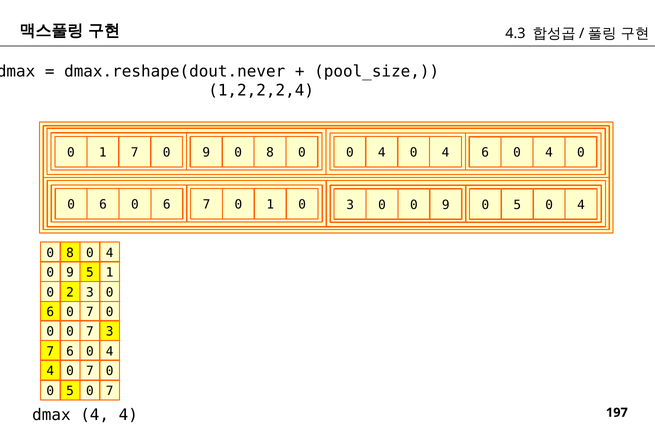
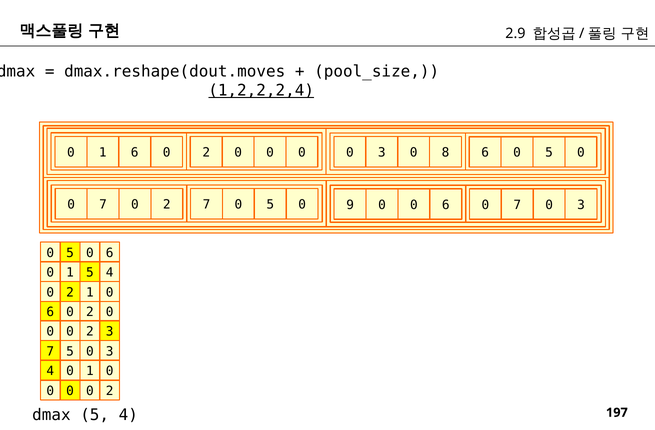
4.3: 4.3 -> 2.9
dmax.reshape(dout.never: dmax.reshape(dout.never -> dmax.reshape(dout.moves
1,2,2,2,4 underline: none -> present
1 7: 7 -> 6
9 at (206, 153): 9 -> 2
8 at (270, 153): 8 -> 0
0 0 4: 4 -> 3
4 at (446, 153): 4 -> 8
4 at (549, 153): 4 -> 5
6 at (103, 205): 6 -> 7
6 at (167, 205): 6 -> 2
1 at (270, 205): 1 -> 5
0 3: 3 -> 9
0 0 9: 9 -> 6
5 at (517, 205): 5 -> 7
4 at (581, 205): 4 -> 3
8 at (70, 253): 8 -> 5
4 at (110, 253): 4 -> 6
9 at (70, 273): 9 -> 1
1 at (110, 273): 1 -> 4
2 3: 3 -> 1
7 at (90, 312): 7 -> 2
7 at (90, 332): 7 -> 2
7 6: 6 -> 5
4 at (110, 352): 4 -> 3
4 0 7: 7 -> 1
5 at (70, 391): 5 -> 0
7 at (110, 391): 7 -> 2
dmax 4: 4 -> 5
